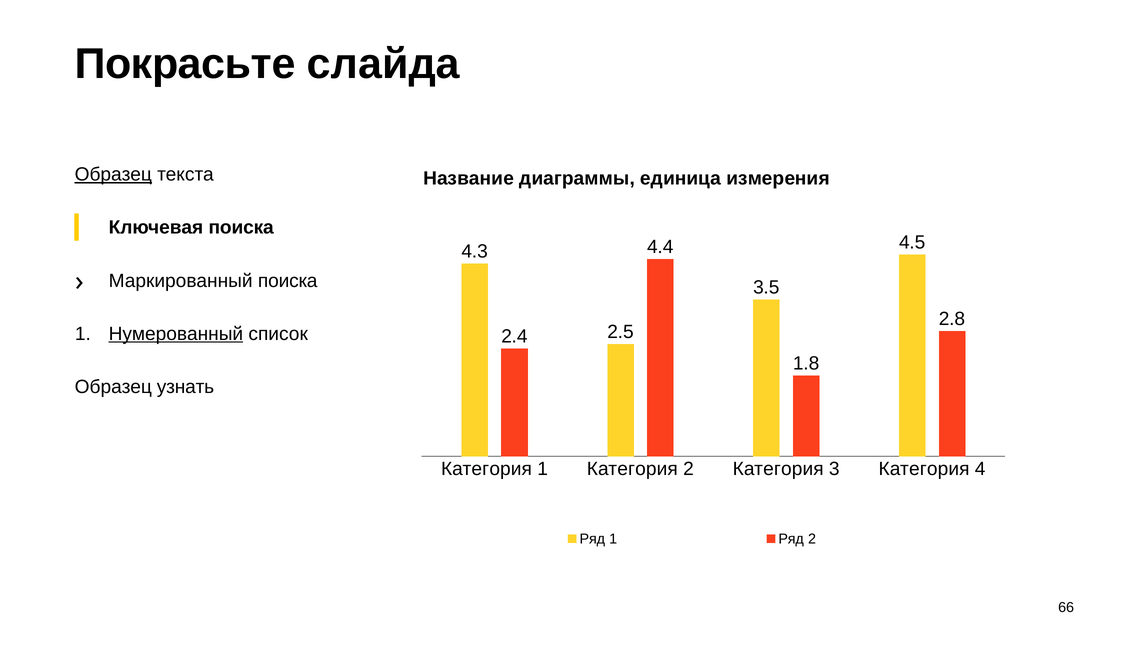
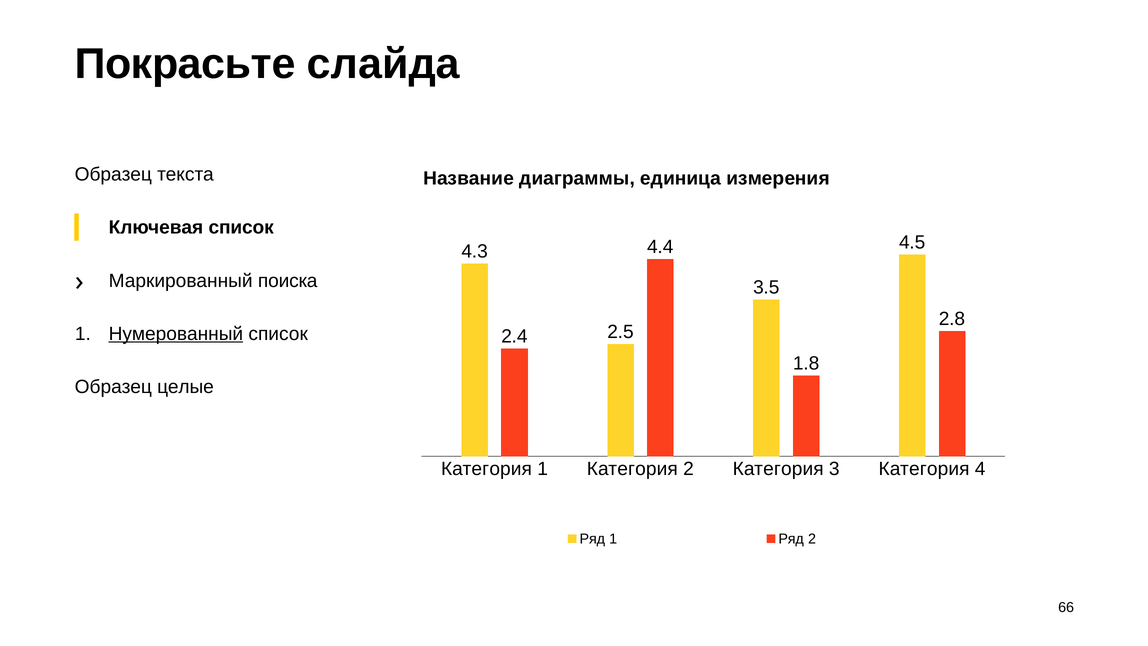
Образец at (113, 174) underline: present -> none
Ключевая поиска: поиска -> список
узнать: узнать -> целые
